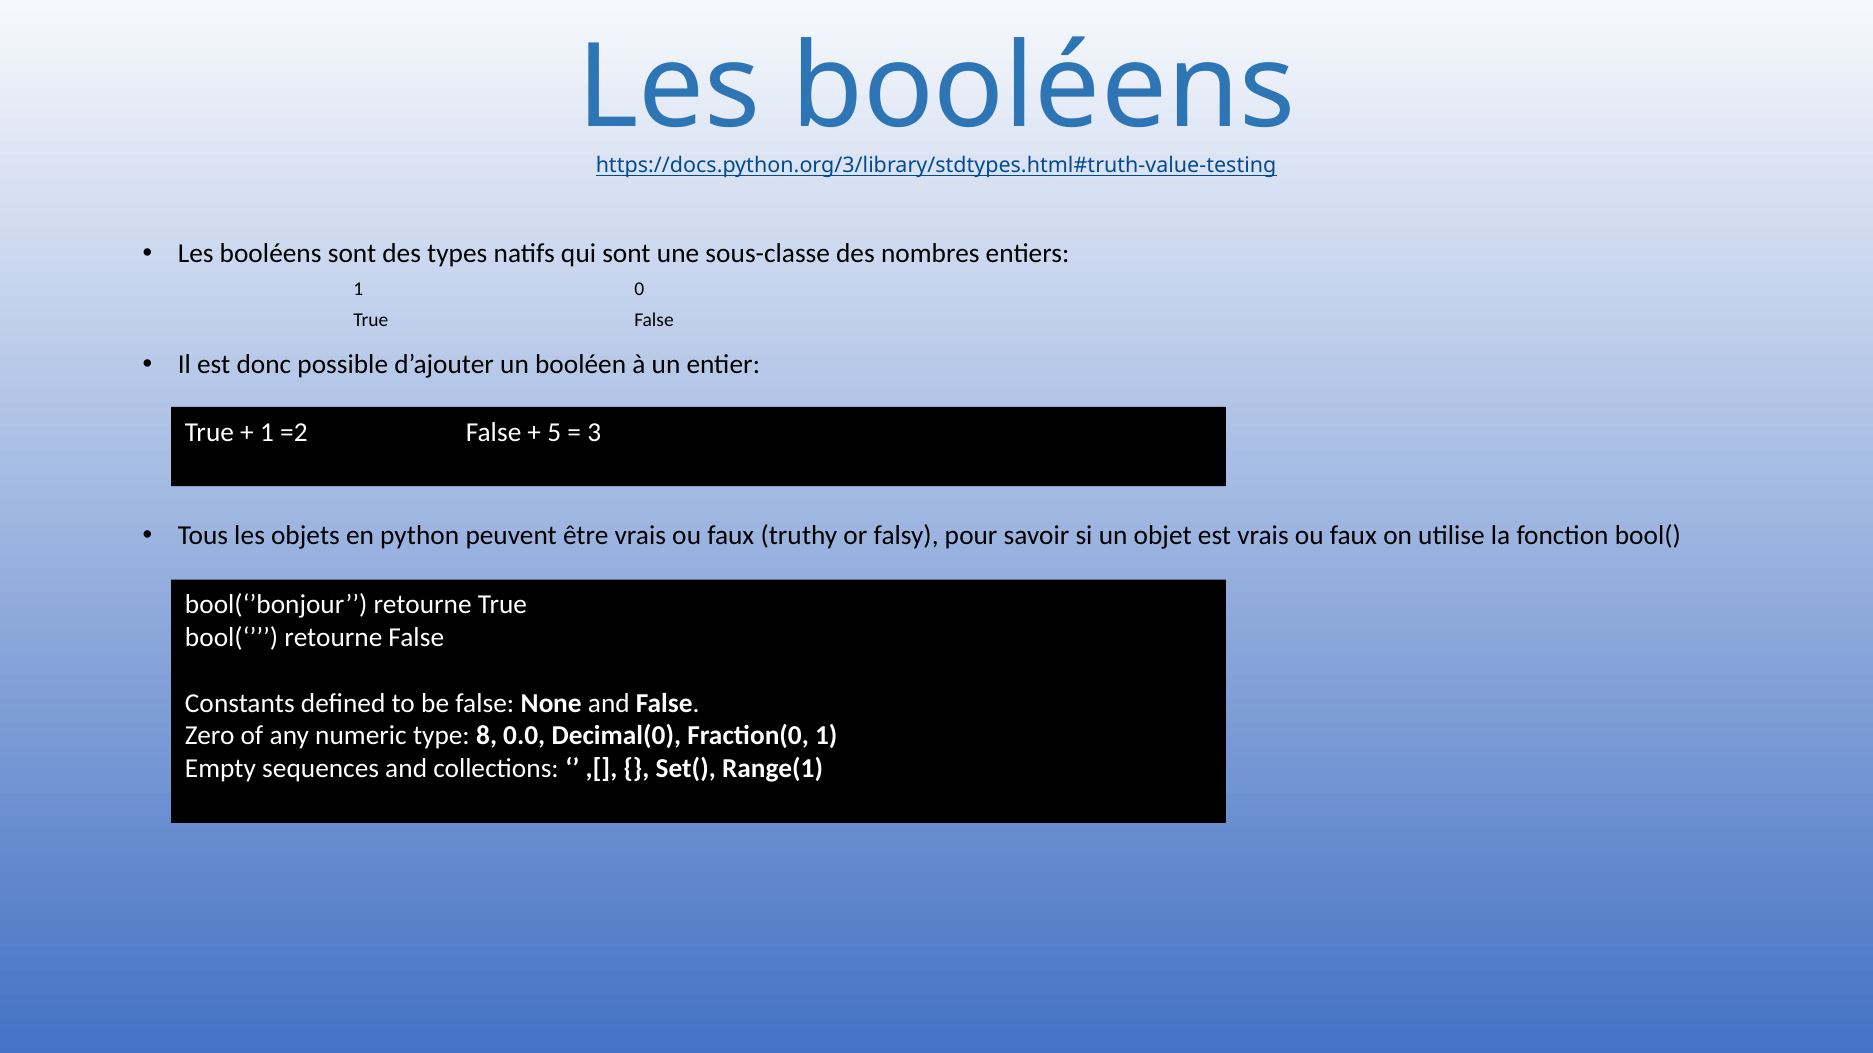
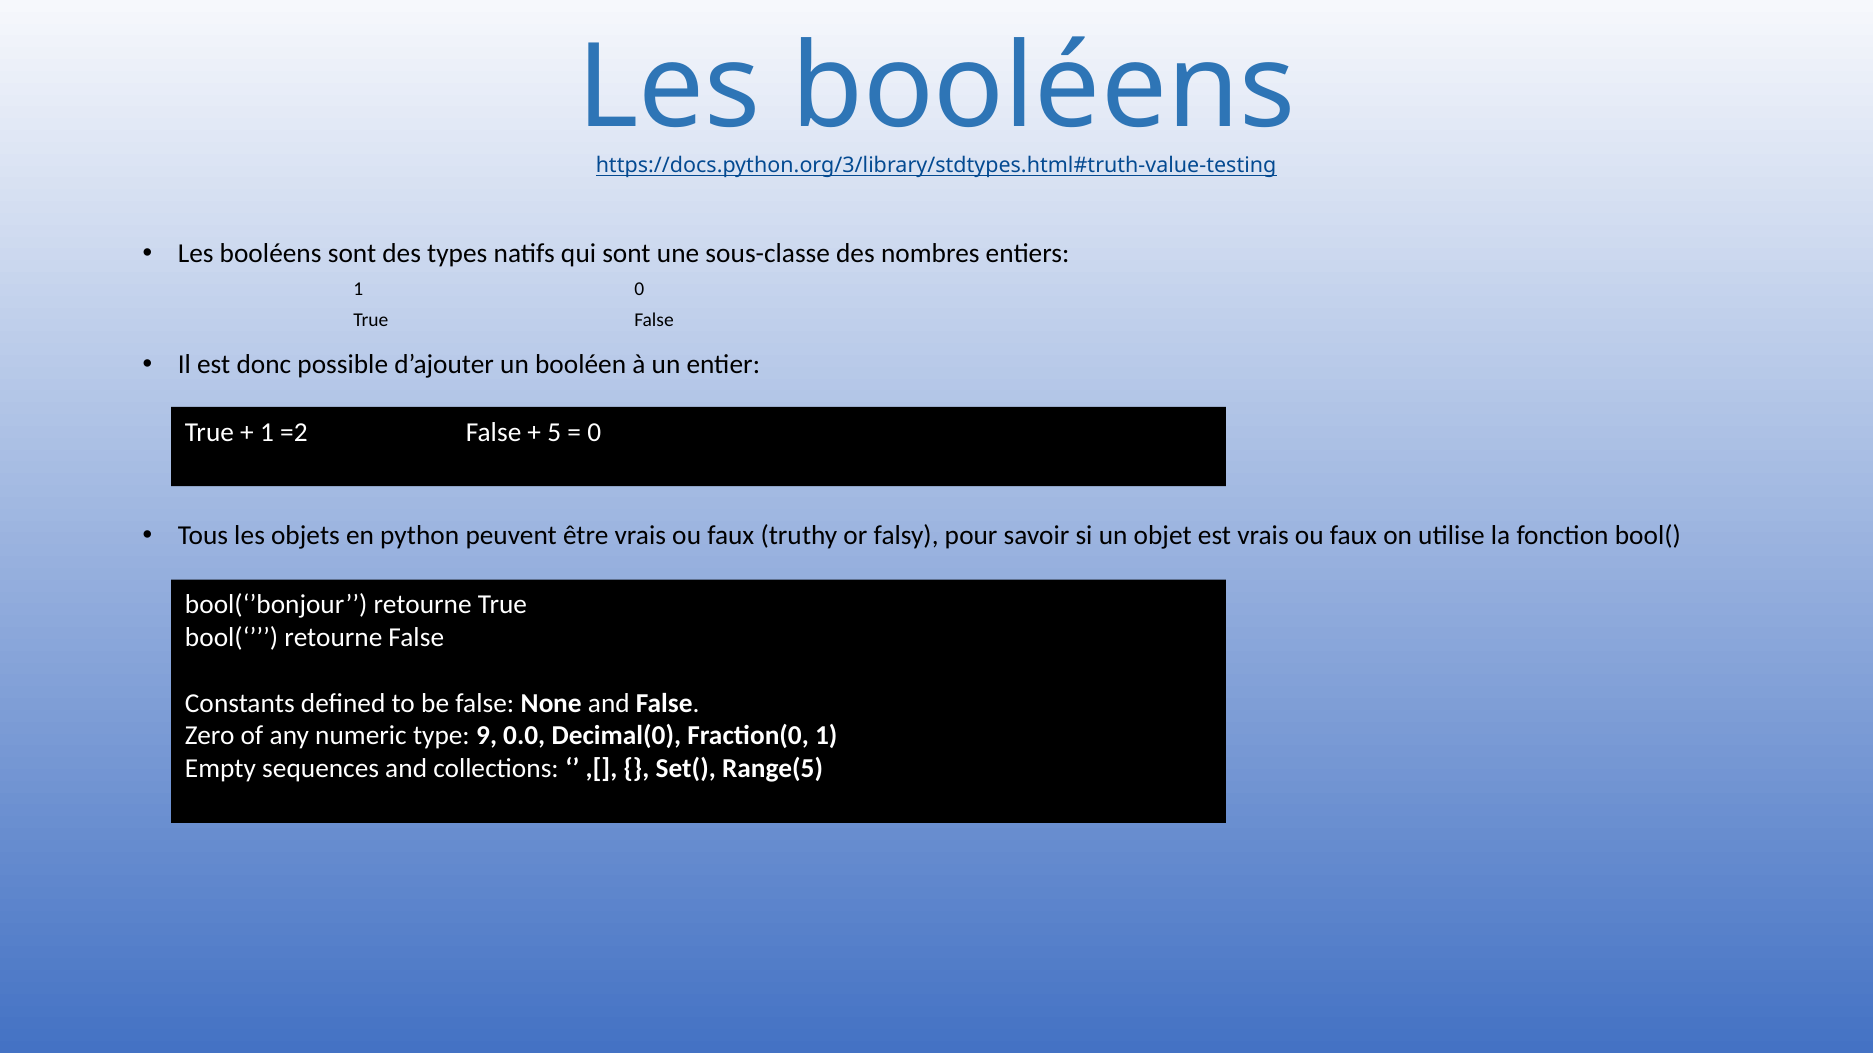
3 at (594, 432): 3 -> 0
8: 8 -> 9
Range(1: Range(1 -> Range(5
